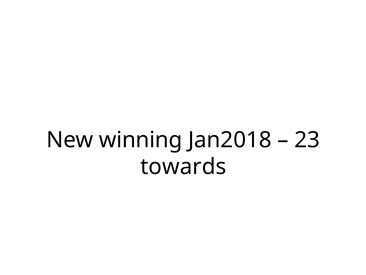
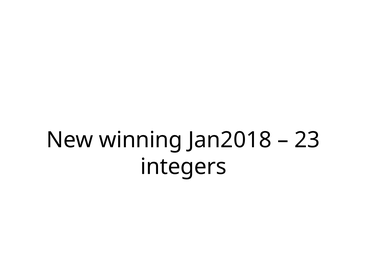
towards: towards -> integers
